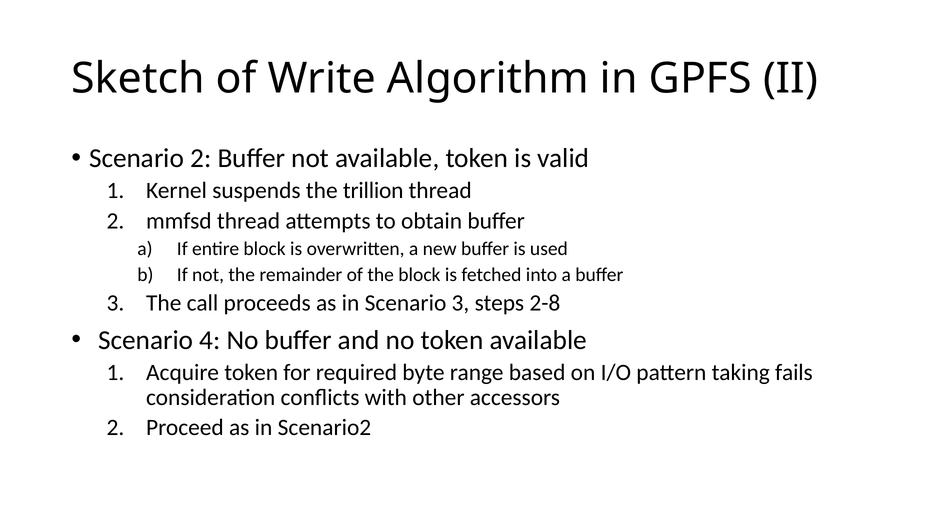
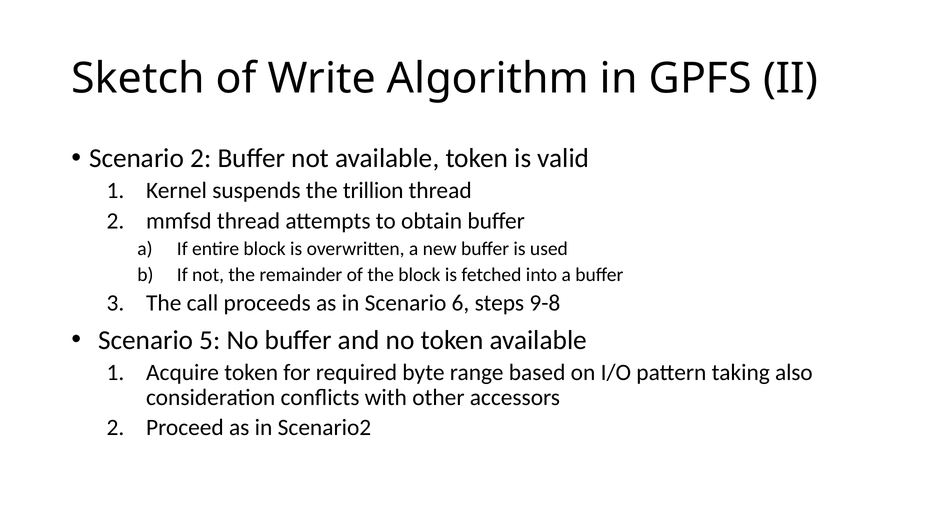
Scenario 3: 3 -> 6
2-8: 2-8 -> 9-8
4: 4 -> 5
fails: fails -> also
